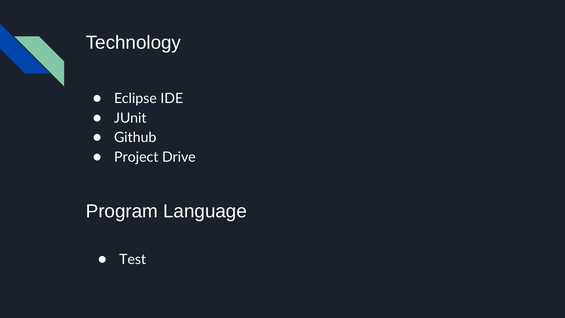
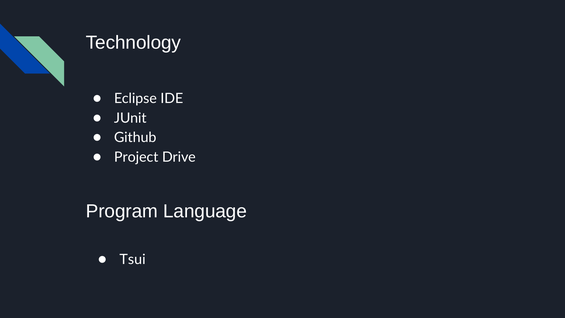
Test: Test -> Tsui
